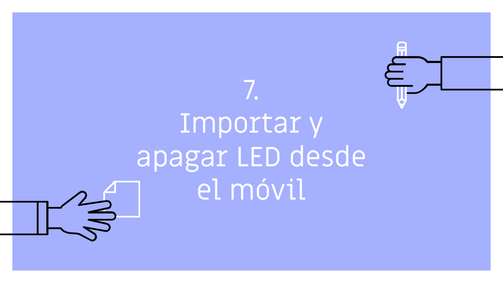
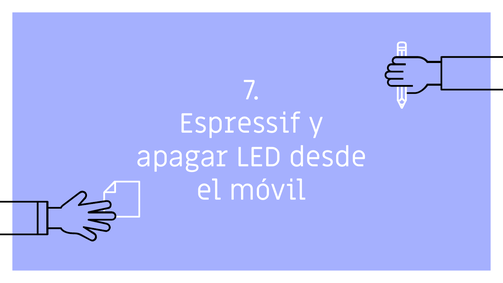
Importar: Importar -> Espressif
